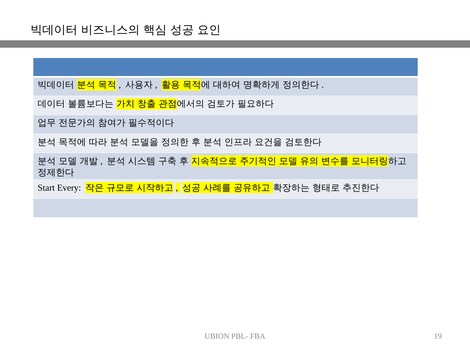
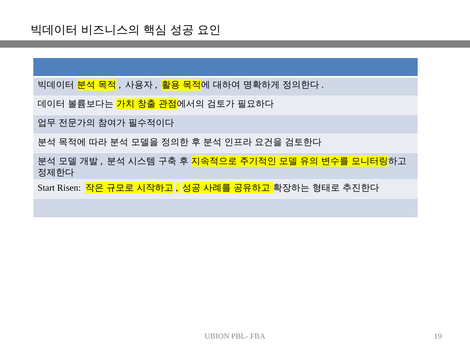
Every: Every -> Risen
